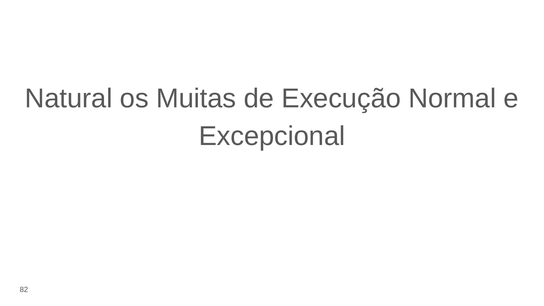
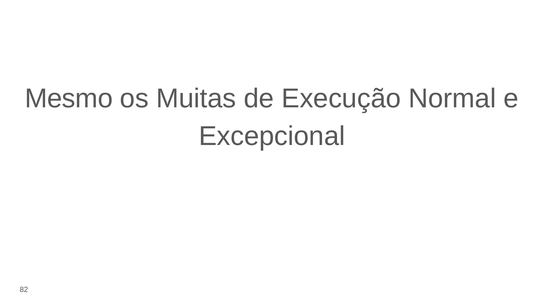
Natural: Natural -> Mesmo
